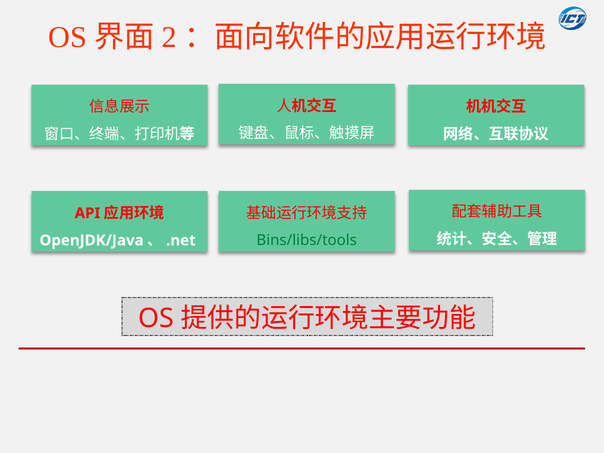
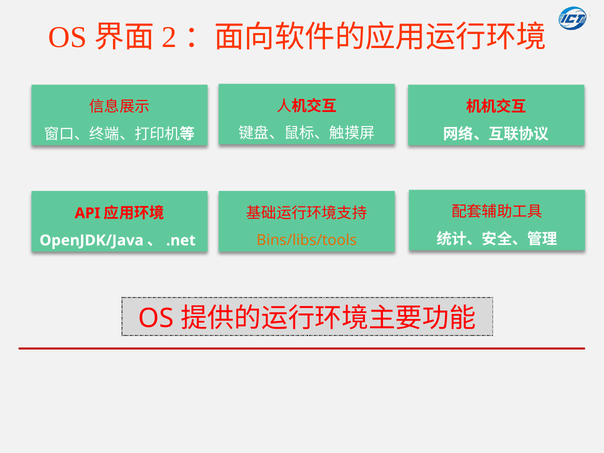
Bins/libs/tools colour: green -> orange
